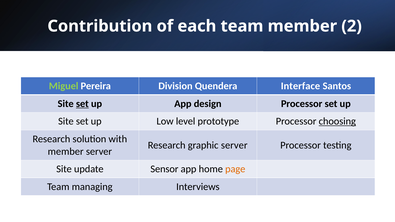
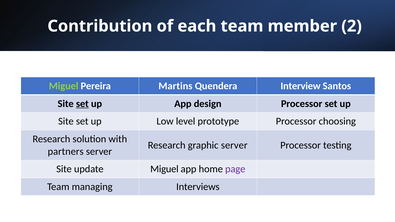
Division: Division -> Martins
Interface: Interface -> Interview
choosing underline: present -> none
member at (66, 152): member -> partners
update Sensor: Sensor -> Miguel
page colour: orange -> purple
